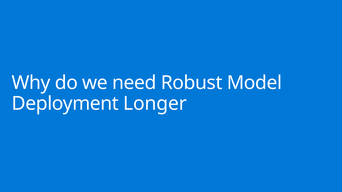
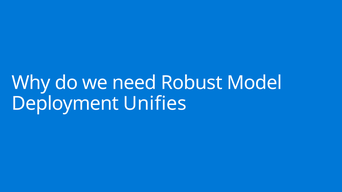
Longer: Longer -> Unifies
